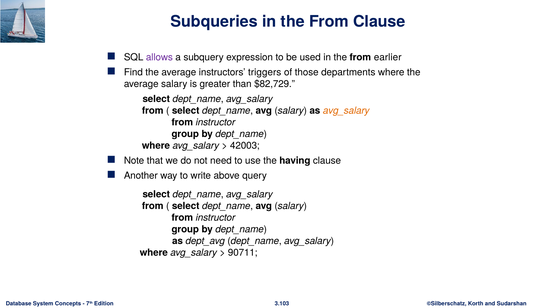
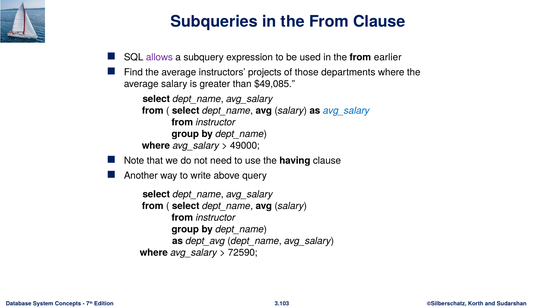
triggers: triggers -> projects
$82,729: $82,729 -> $49,085
avg_salary at (346, 111) colour: orange -> blue
42003: 42003 -> 49000
90711: 90711 -> 72590
